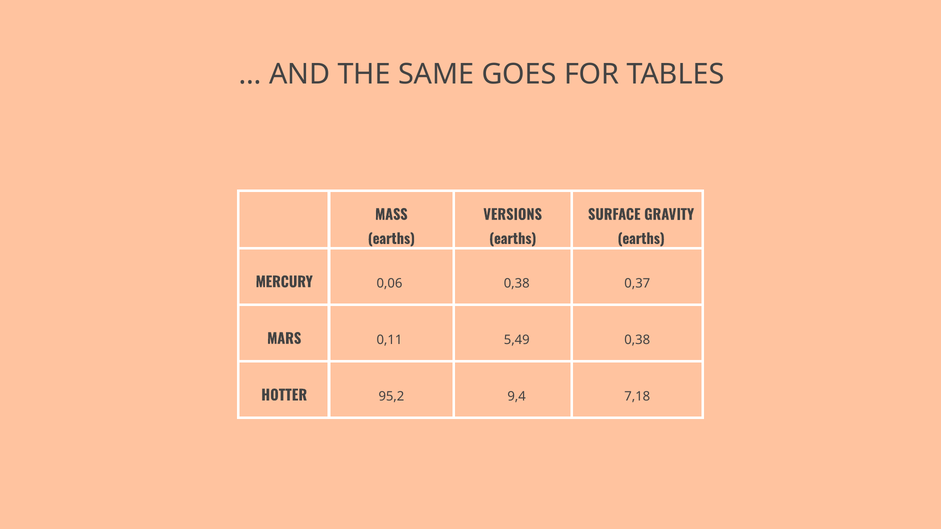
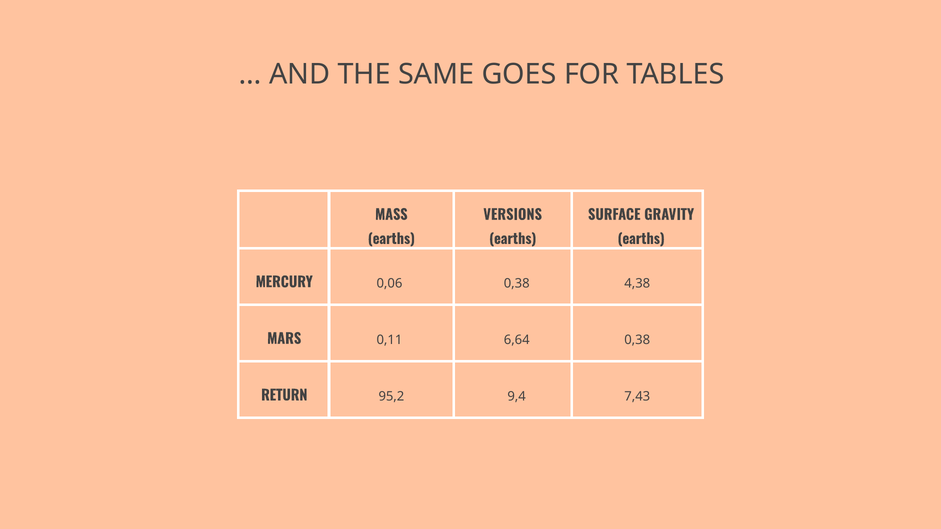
0,37: 0,37 -> 4,38
5,49: 5,49 -> 6,64
HOTTER: HOTTER -> RETURN
7,18: 7,18 -> 7,43
